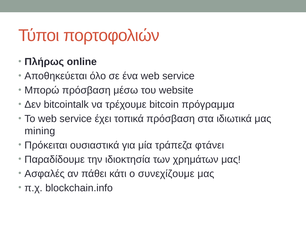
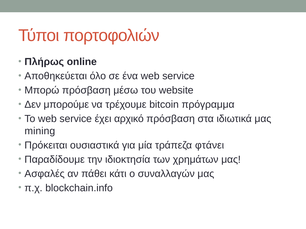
bitcointalk: bitcointalk -> μπορούμε
τοπικά: τοπικά -> αρχικό
συνεχίζουμε: συνεχίζουμε -> συναλλαγών
